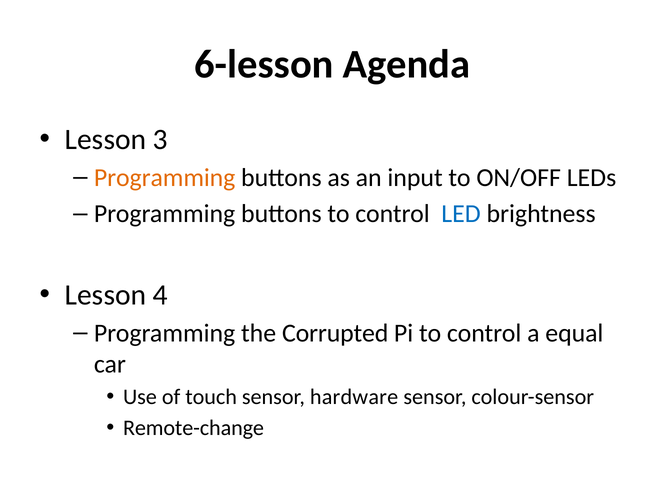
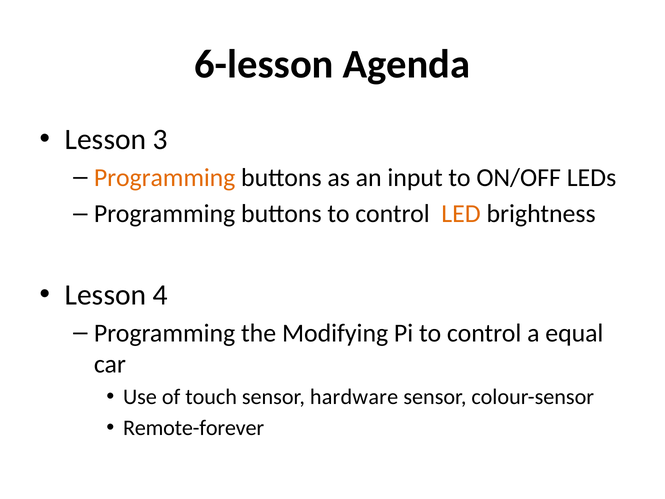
LED colour: blue -> orange
Corrupted: Corrupted -> Modifying
Remote-change: Remote-change -> Remote-forever
